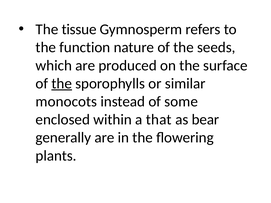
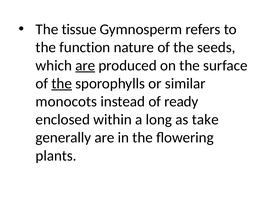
are at (85, 66) underline: none -> present
some: some -> ready
that: that -> long
bear: bear -> take
